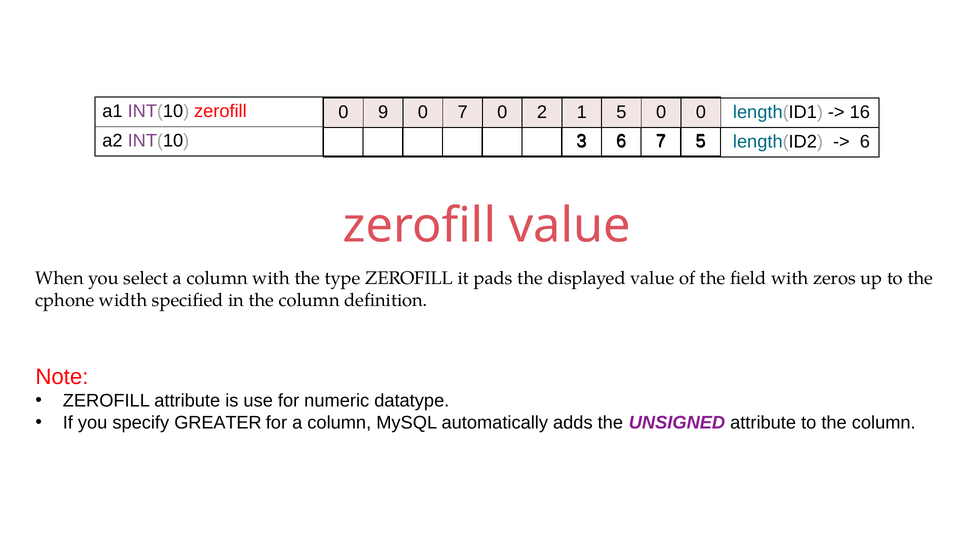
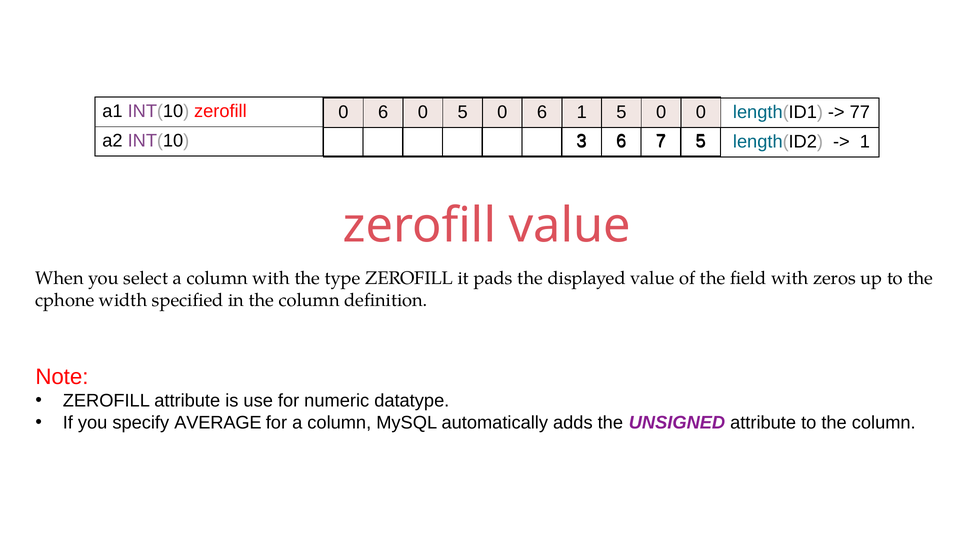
9 at (383, 112): 9 -> 6
0 7: 7 -> 5
2 at (542, 112): 2 -> 6
16: 16 -> 77
6 at (865, 142): 6 -> 1
GREATER: GREATER -> AVERAGE
